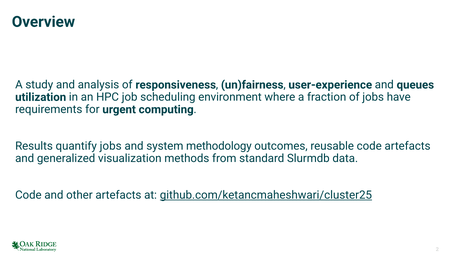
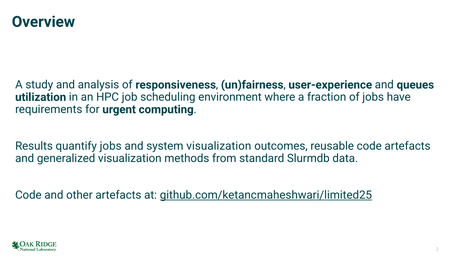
system methodology: methodology -> visualization
github.com/ketancmaheshwari/cluster25: github.com/ketancmaheshwari/cluster25 -> github.com/ketancmaheshwari/limited25
